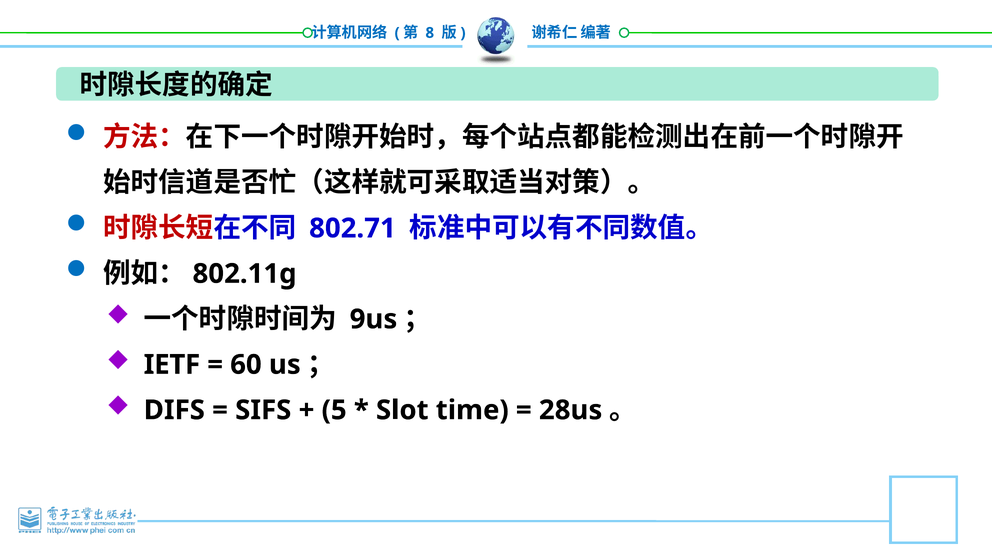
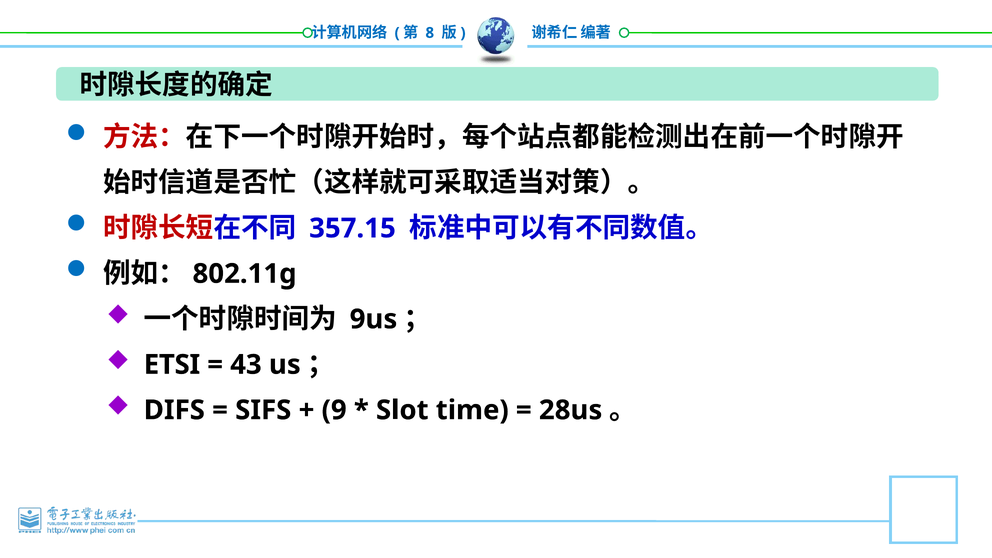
802.71: 802.71 -> 357.15
IETF: IETF -> ETSI
60: 60 -> 43
5: 5 -> 9
